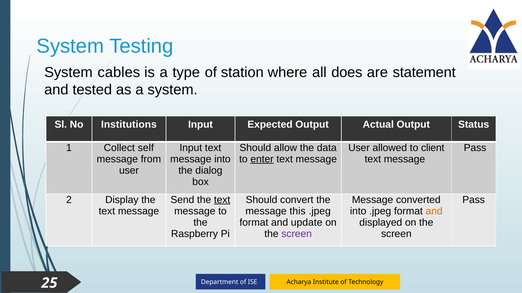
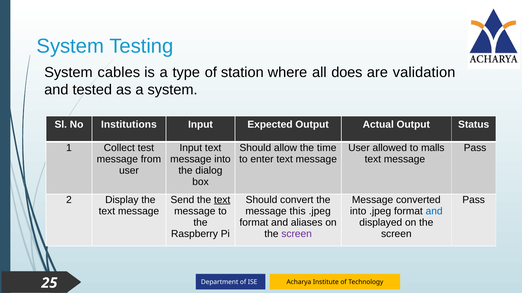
statement: statement -> validation
self: self -> test
data: data -> time
client: client -> malls
enter underline: present -> none
and at (434, 212) colour: orange -> blue
update: update -> aliases
